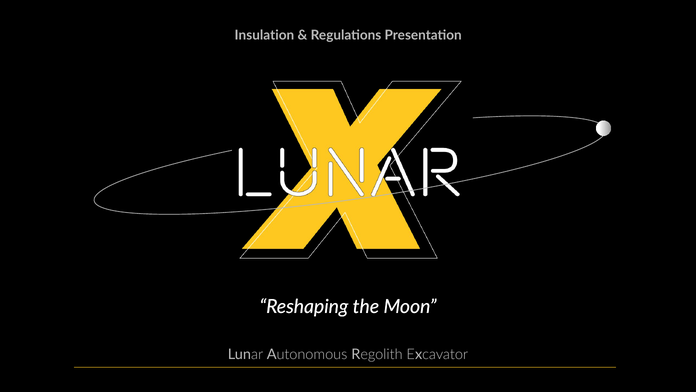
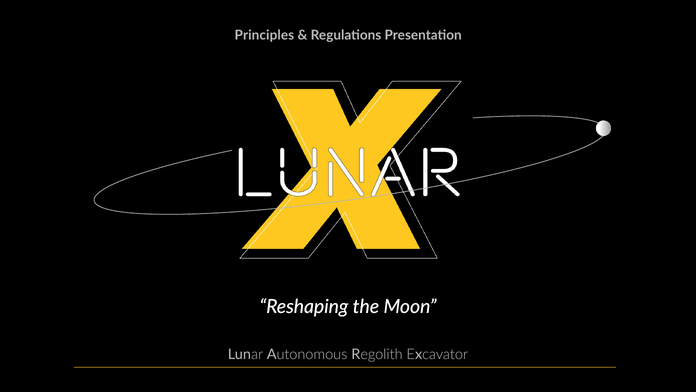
Insulation: Insulation -> Principles
